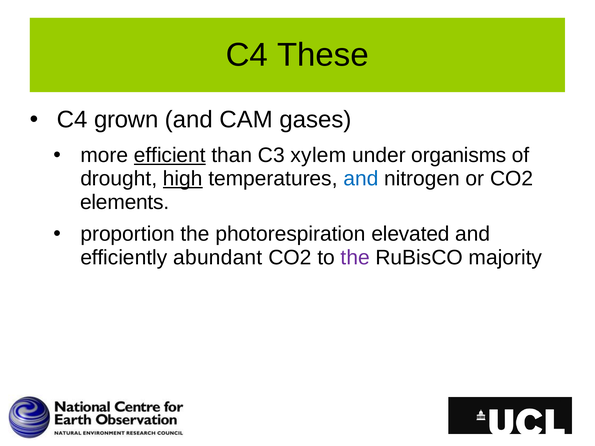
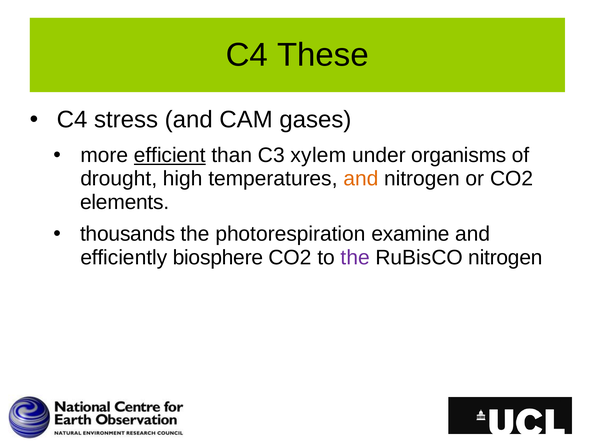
grown: grown -> stress
high underline: present -> none
and at (361, 179) colour: blue -> orange
proportion: proportion -> thousands
elevated: elevated -> examine
abundant: abundant -> biosphere
RuBisCO majority: majority -> nitrogen
